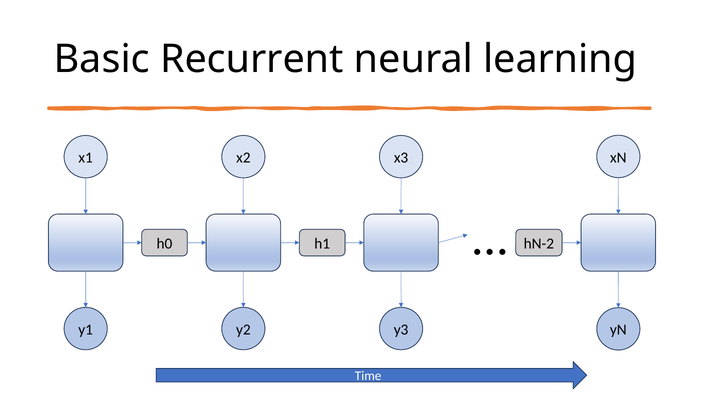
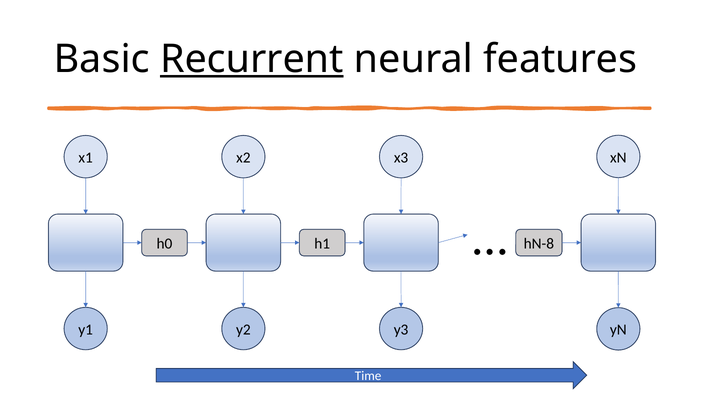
Recurrent underline: none -> present
learning: learning -> features
hN-2: hN-2 -> hN-8
